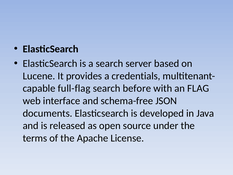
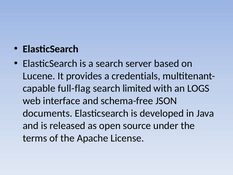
before: before -> limited
FLAG: FLAG -> LOGS
